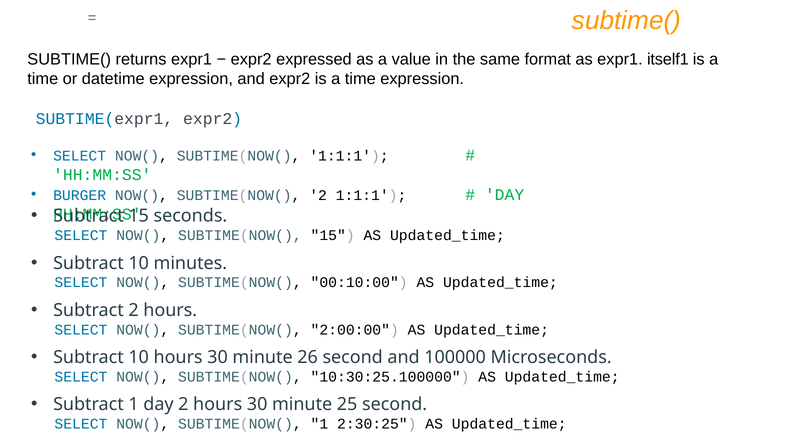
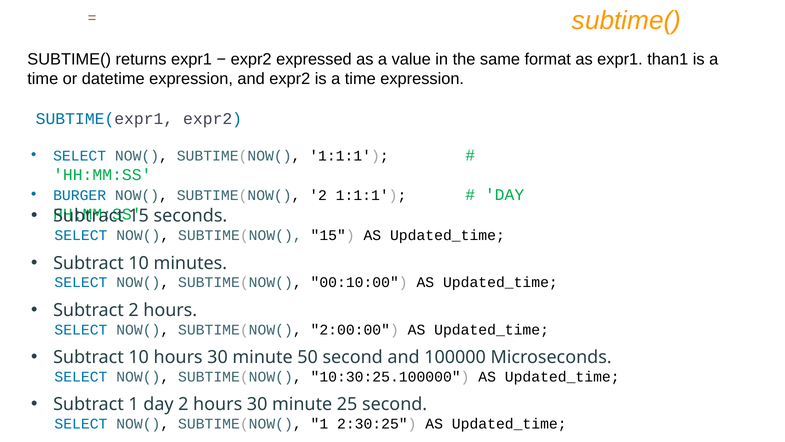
itself1: itself1 -> than1
26: 26 -> 50
